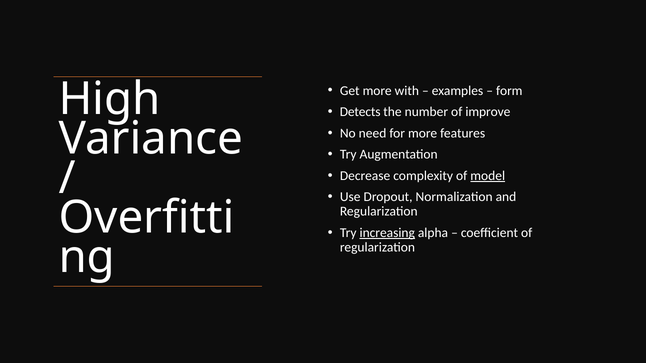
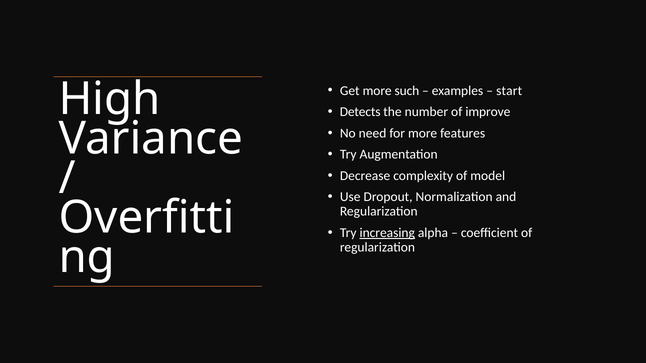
with: with -> such
form: form -> start
model underline: present -> none
